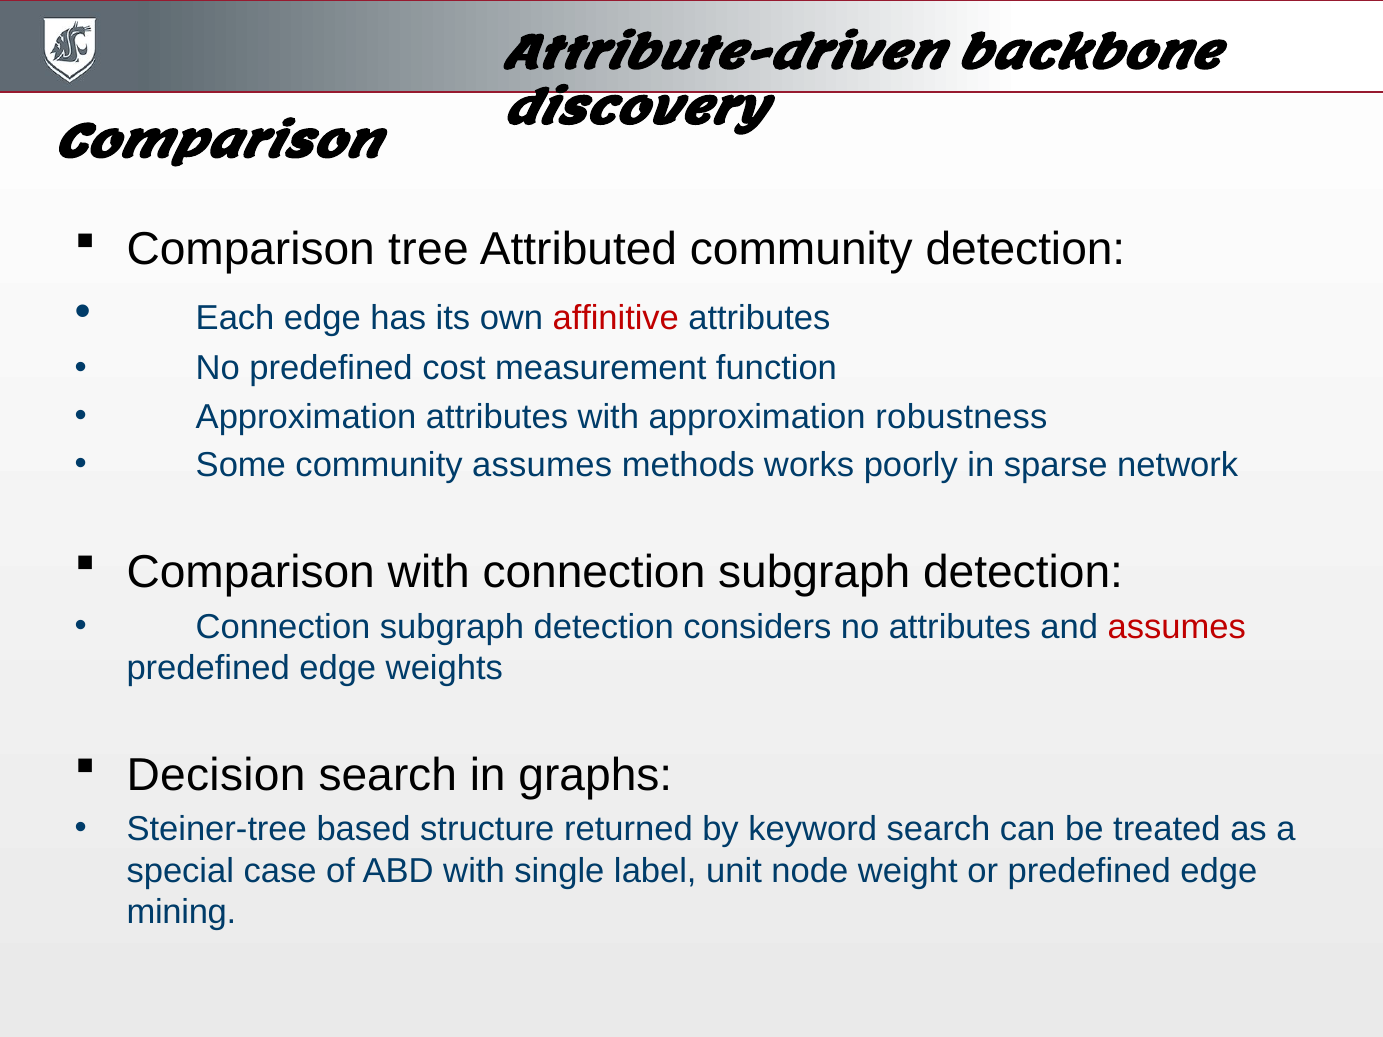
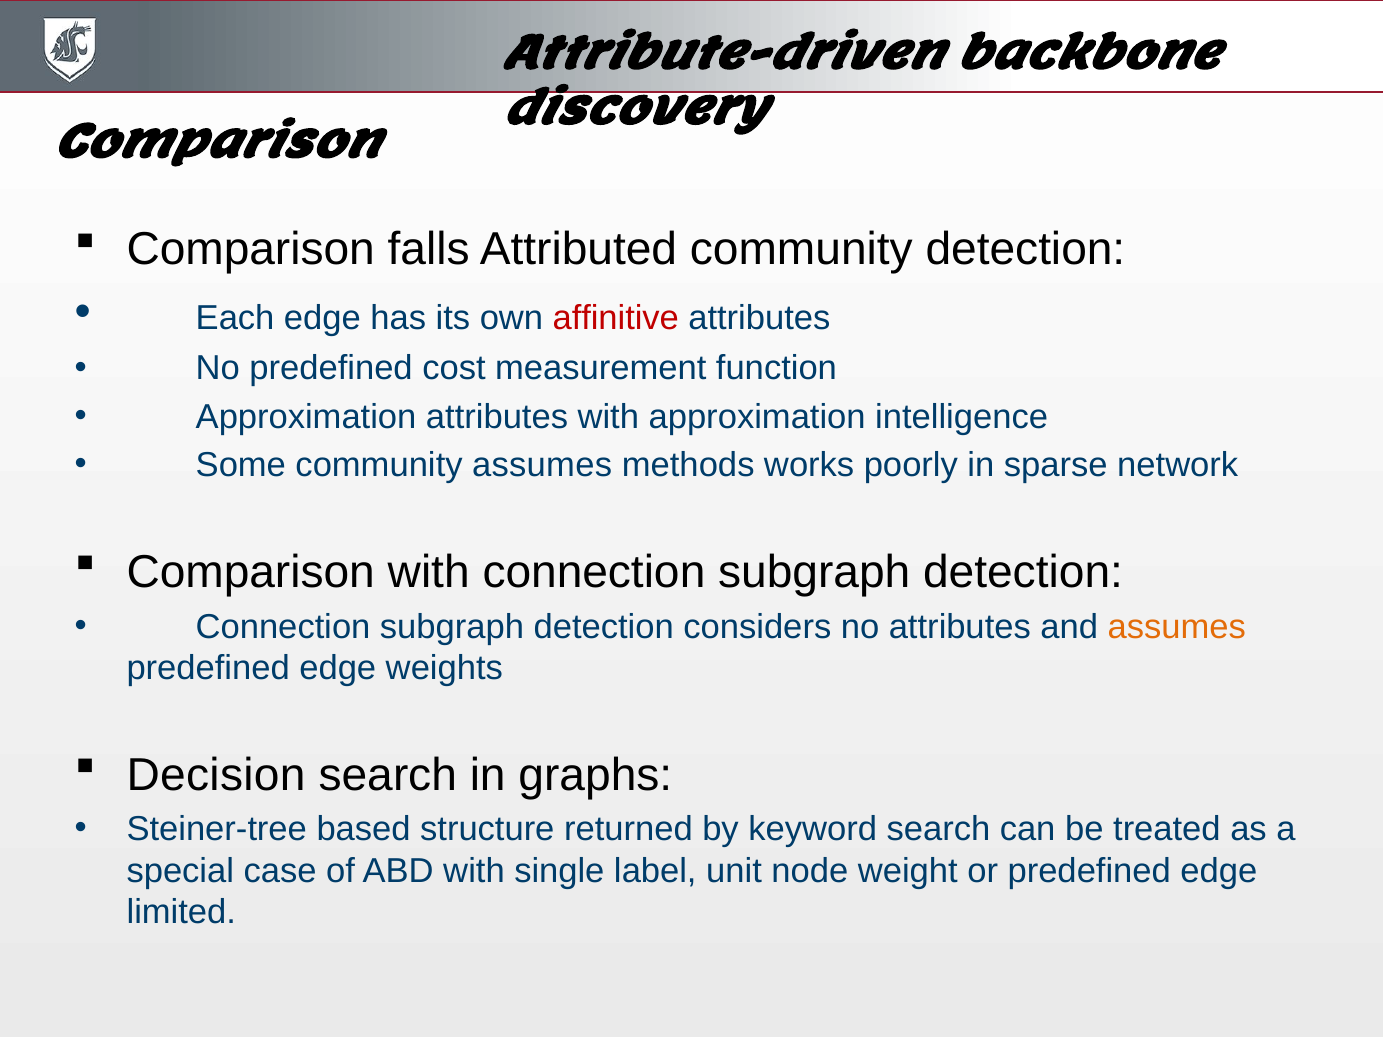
tree: tree -> falls
robustness: robustness -> intelligence
assumes at (1177, 627) colour: red -> orange
mining: mining -> limited
